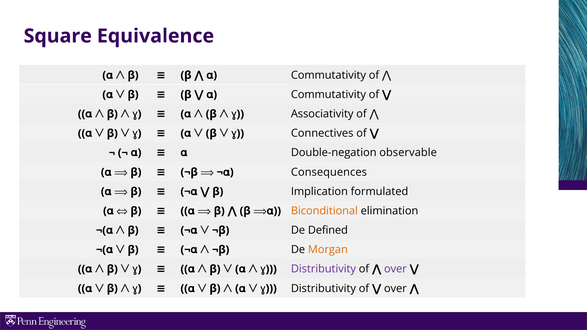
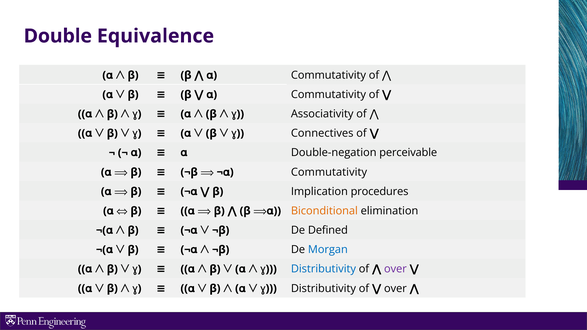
Square: Square -> Double
observable: observable -> perceivable
Consequences at (329, 172): Consequences -> Commutativity
formulated: formulated -> procedures
Morgan colour: orange -> blue
Distributivity at (323, 269) colour: purple -> blue
